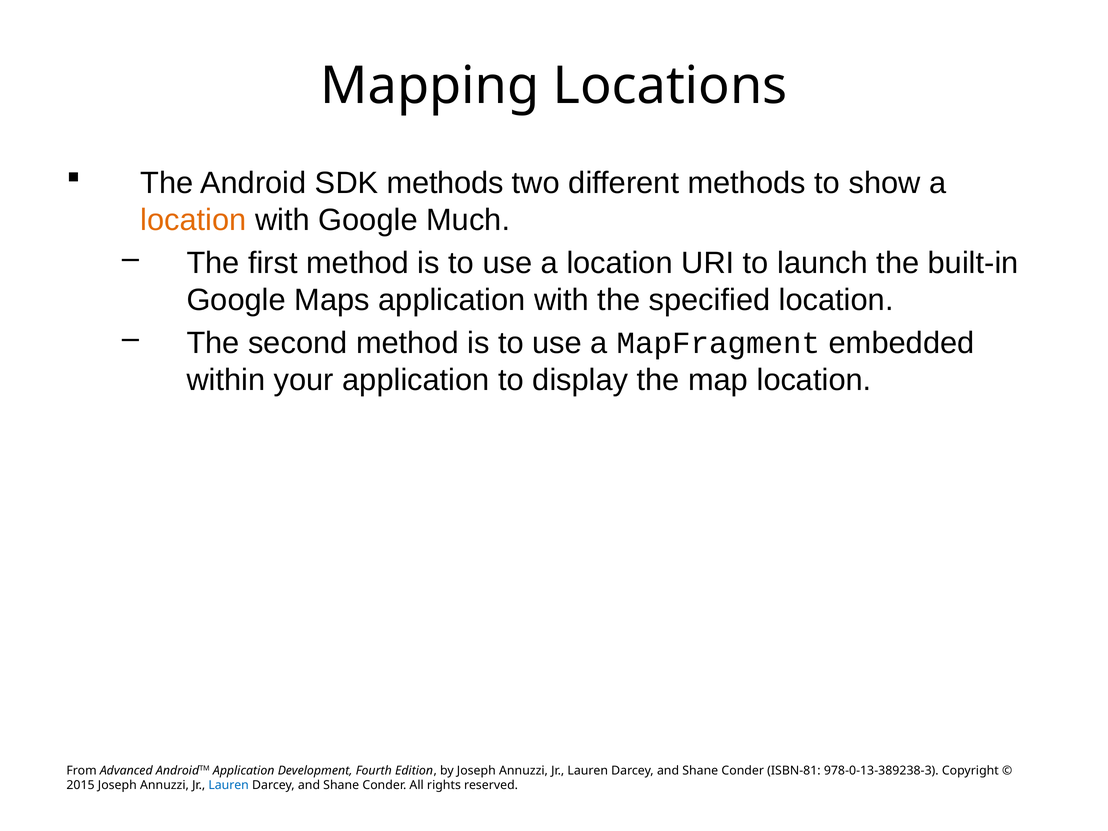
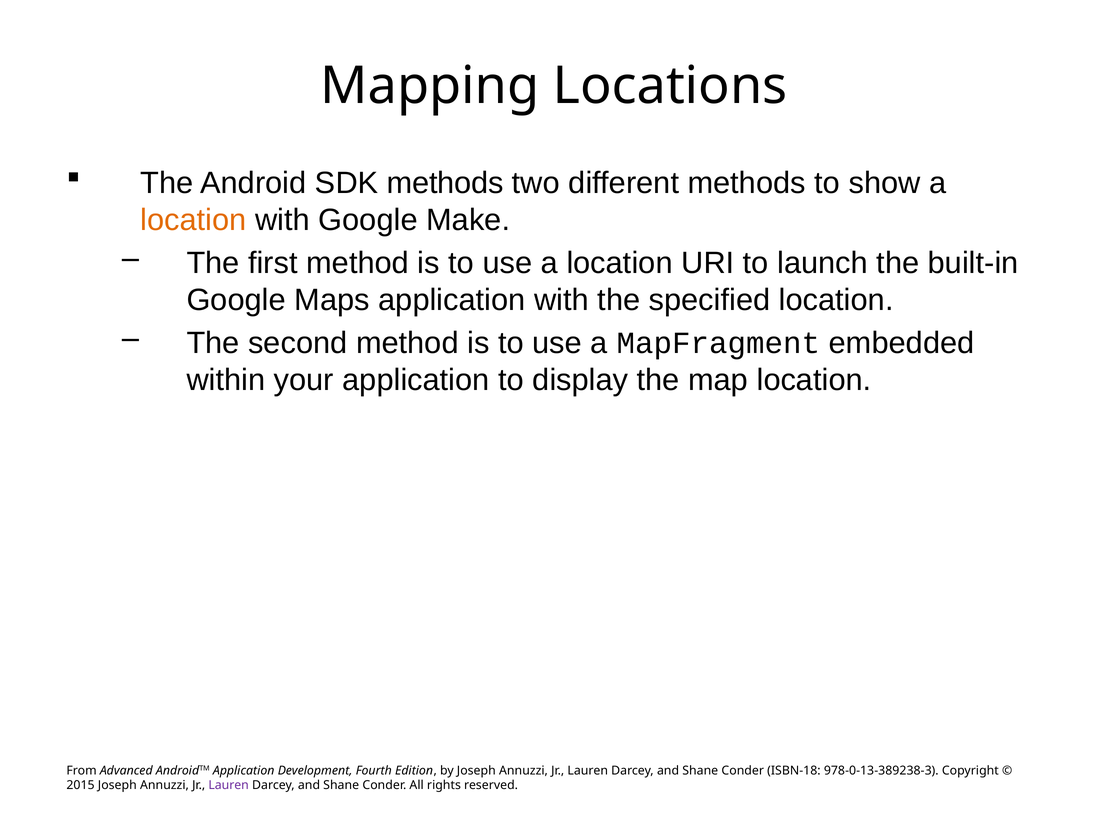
Much: Much -> Make
ISBN-81: ISBN-81 -> ISBN-18
Lauren at (229, 785) colour: blue -> purple
